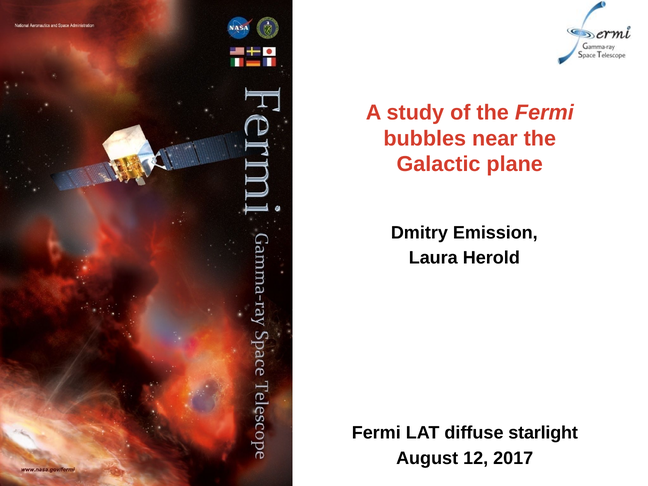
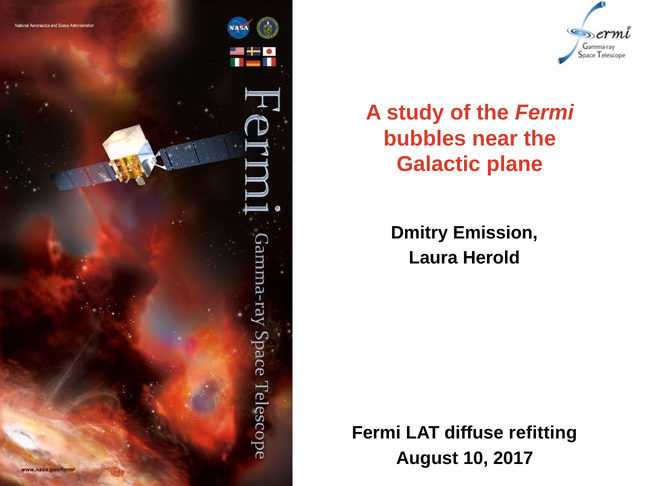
starlight: starlight -> refitting
12: 12 -> 10
